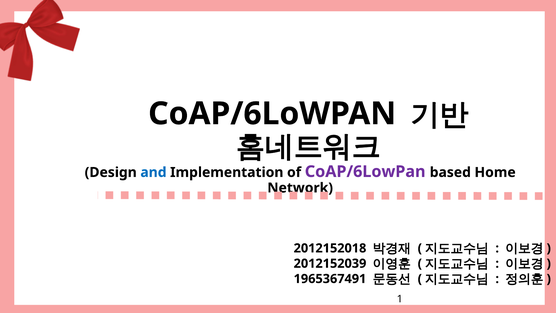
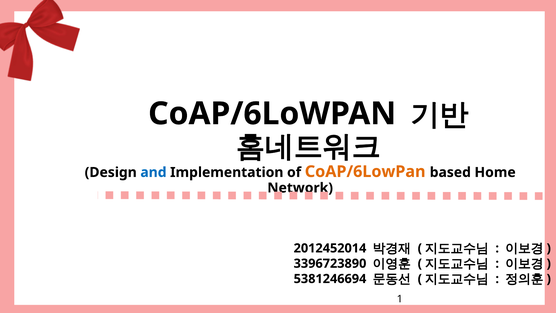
CoAP/6LowPan at (365, 171) colour: purple -> orange
2012152018: 2012152018 -> 2012452014
2012152039: 2012152039 -> 3396723890
1965367491: 1965367491 -> 5381246694
